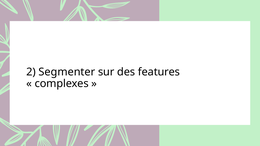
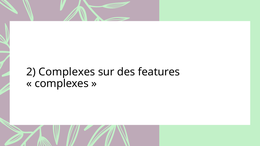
2 Segmenter: Segmenter -> Complexes
